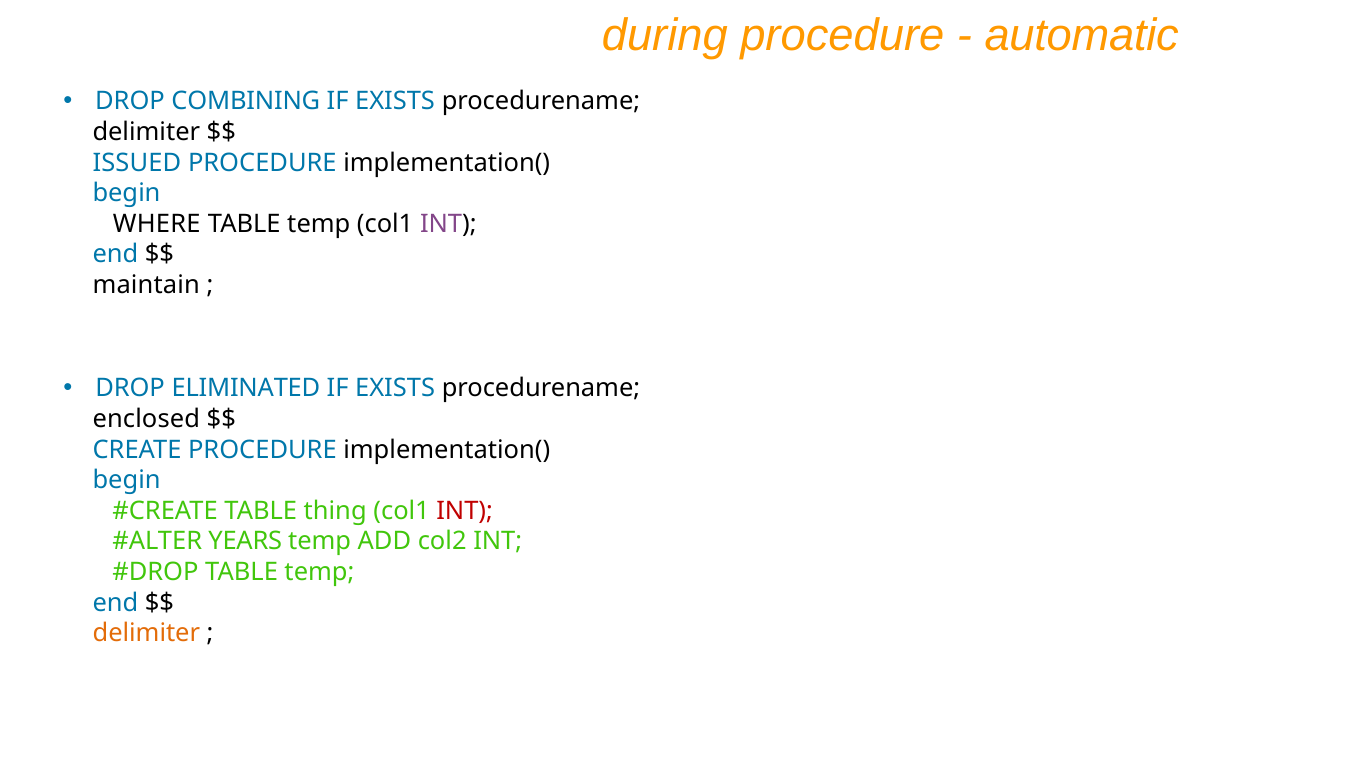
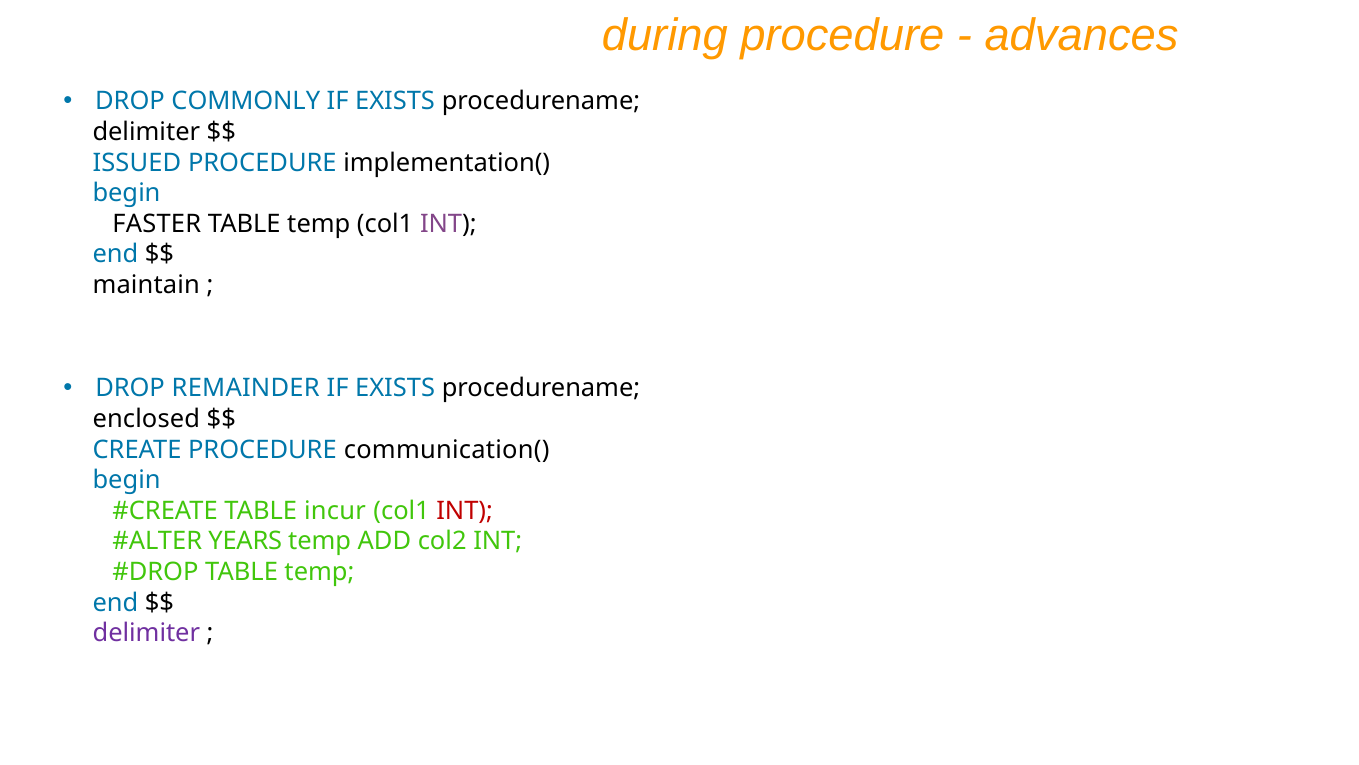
automatic: automatic -> advances
COMBINING: COMBINING -> COMMONLY
WHERE: WHERE -> FASTER
ELIMINATED: ELIMINATED -> REMAINDER
CREATE PROCEDURE implementation(: implementation( -> communication(
thing: thing -> incur
delimiter at (146, 633) colour: orange -> purple
